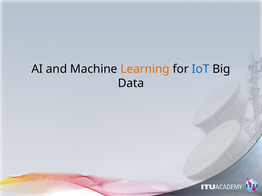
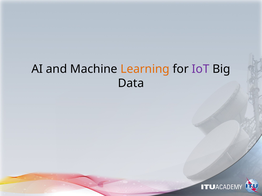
IoT colour: blue -> purple
